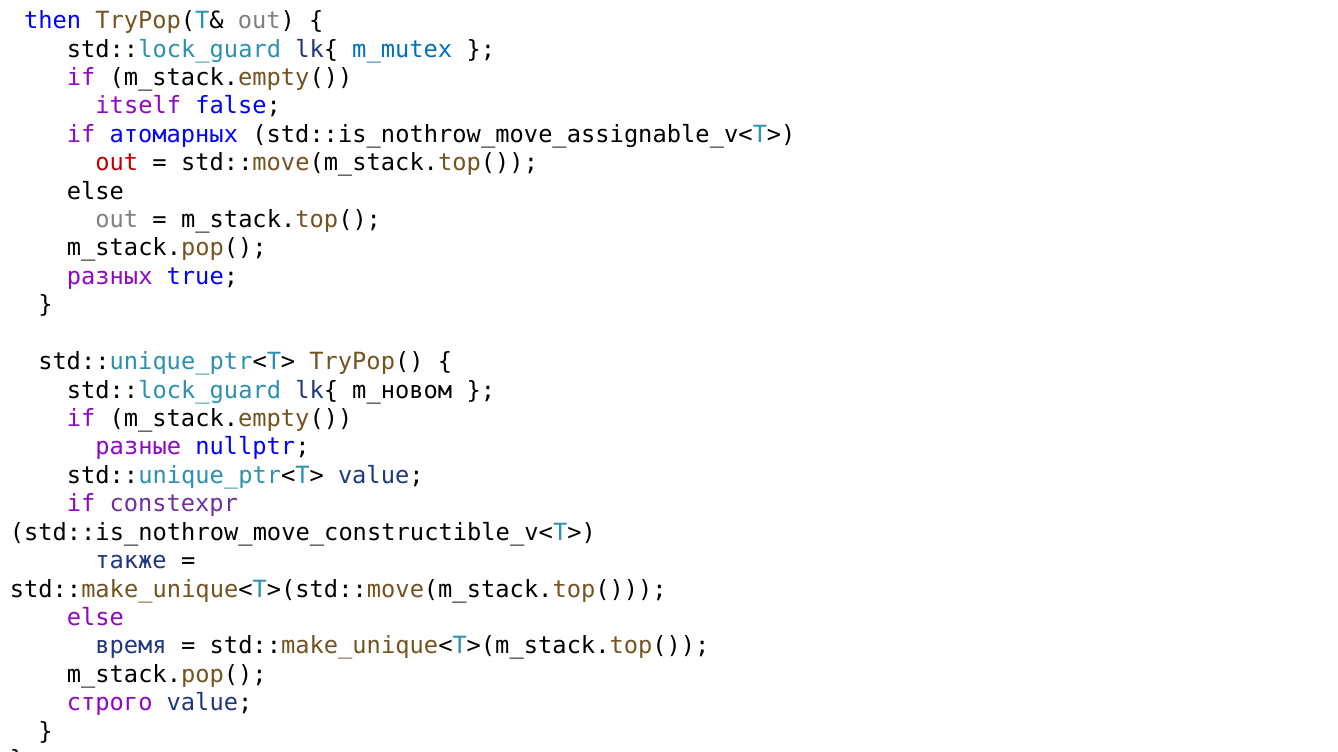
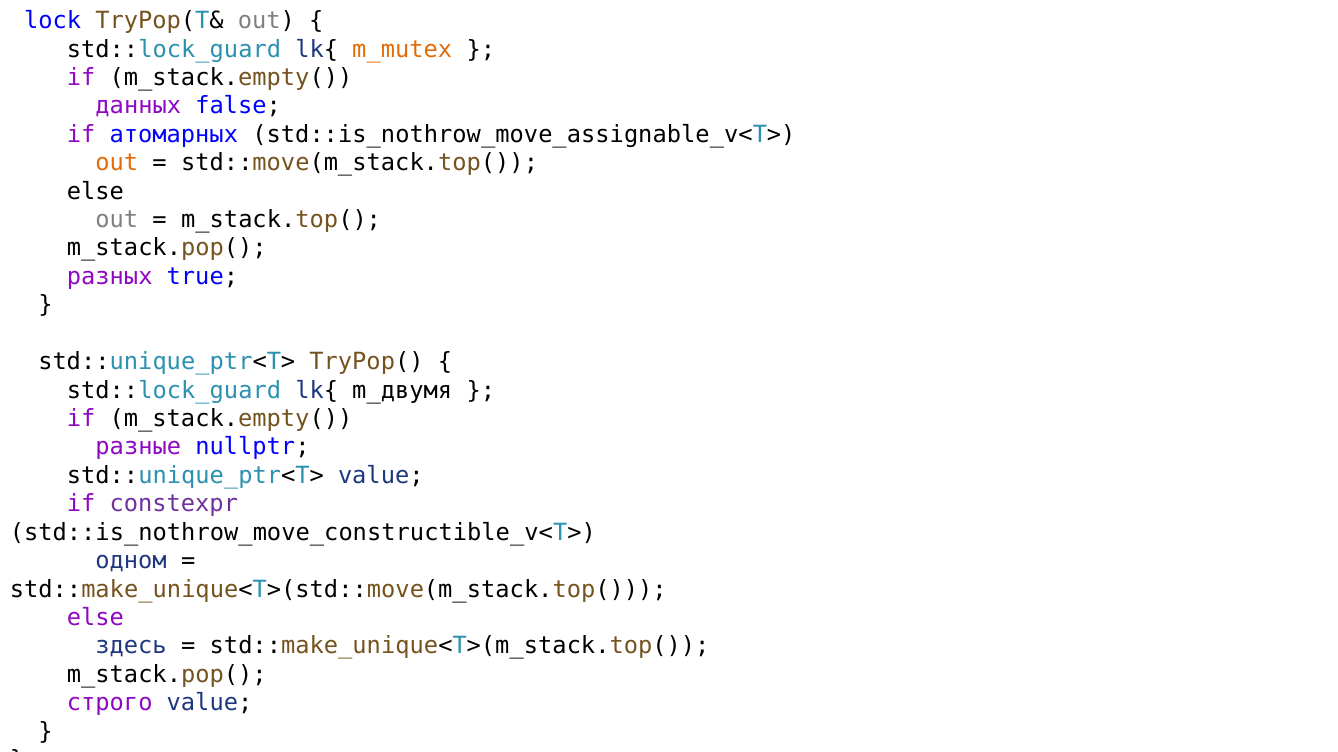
then: then -> lock
m_mutex colour: blue -> orange
itself: itself -> данных
out at (117, 163) colour: red -> orange
m_новом: m_новом -> m_двумя
также: также -> одном
время: время -> здесь
